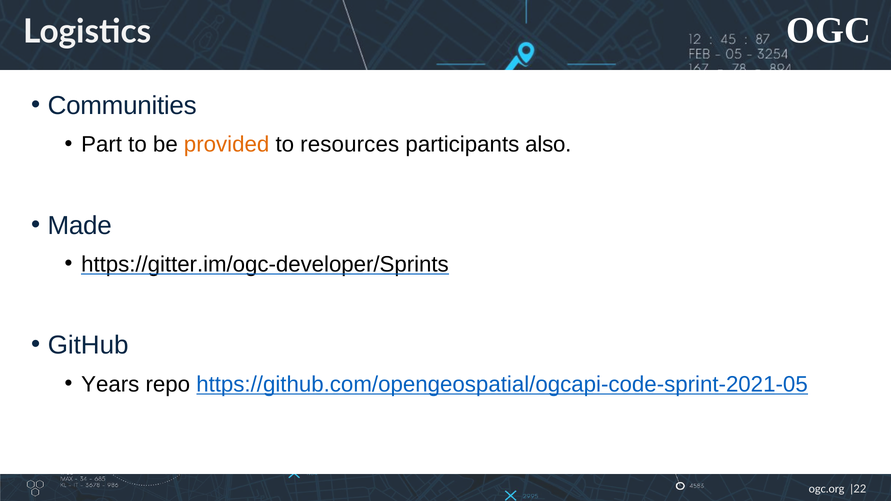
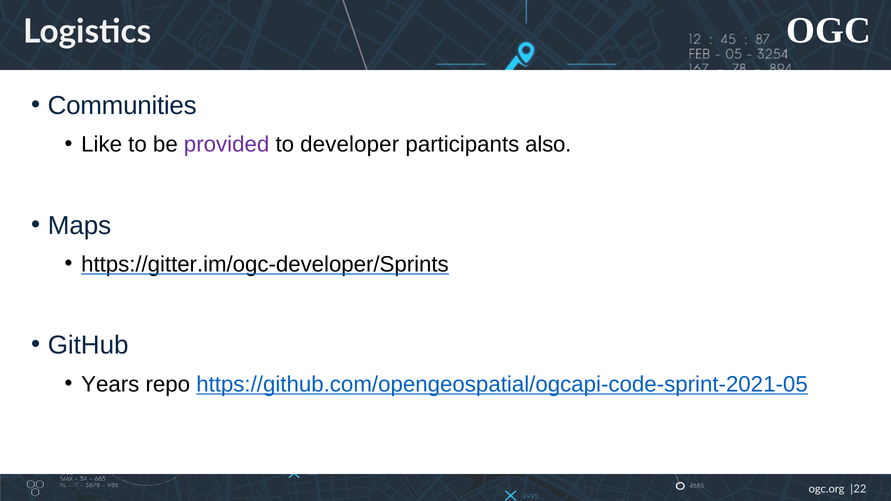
Part: Part -> Like
provided colour: orange -> purple
resources: resources -> developer
Made: Made -> Maps
